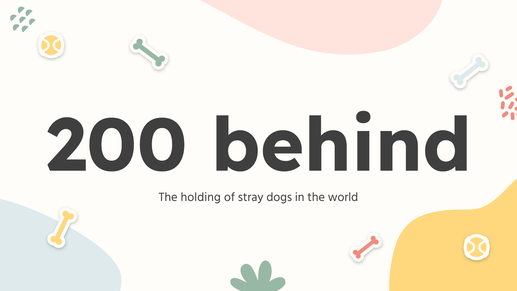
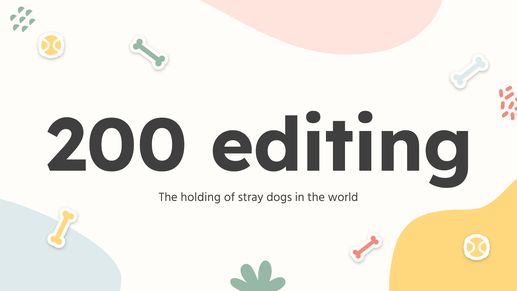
behind: behind -> editing
